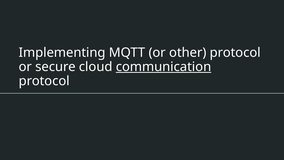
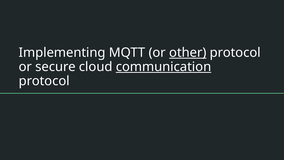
other underline: none -> present
